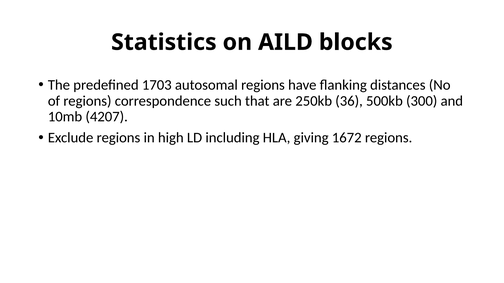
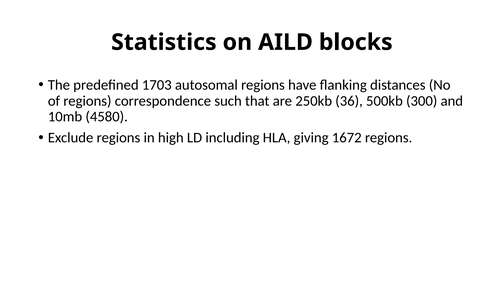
4207: 4207 -> 4580
